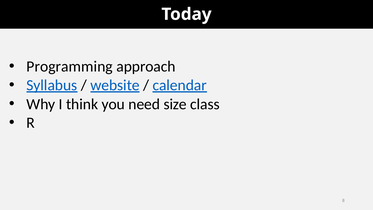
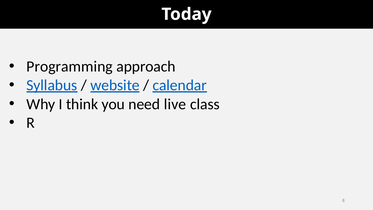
size: size -> live
